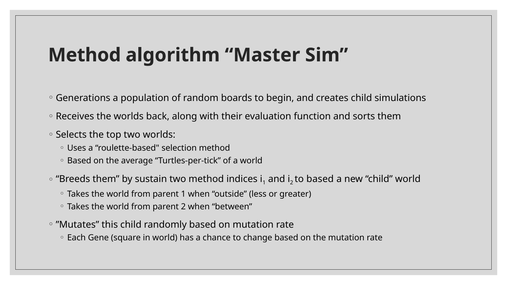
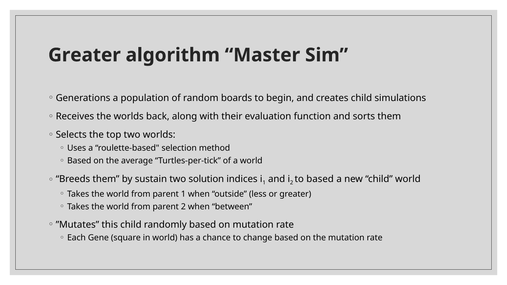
Method at (85, 55): Method -> Greater
two method: method -> solution
